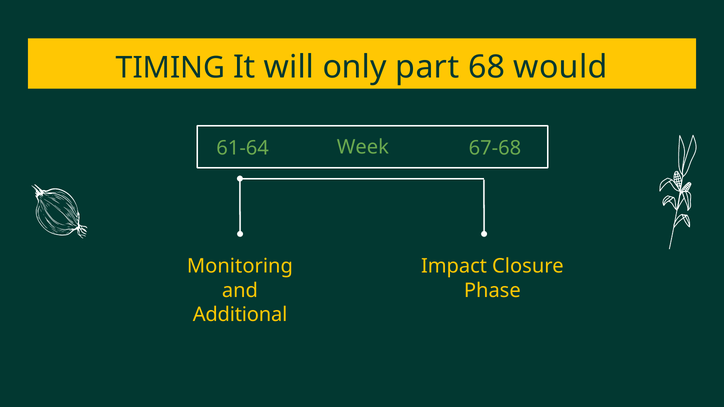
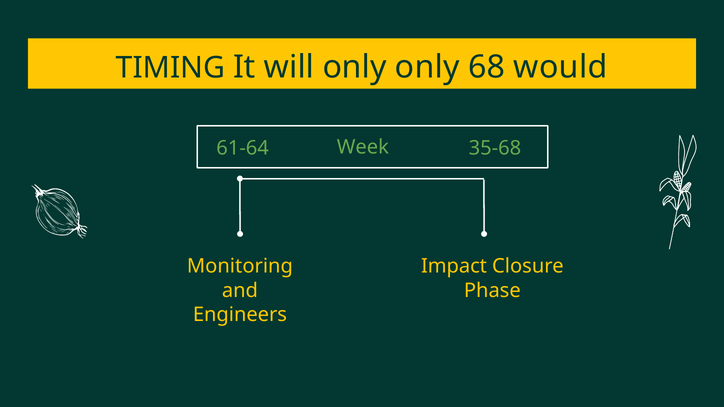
only part: part -> only
67-68: 67-68 -> 35-68
Additional: Additional -> Engineers
